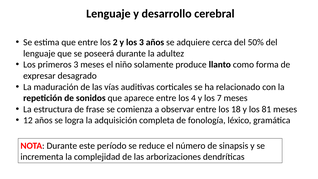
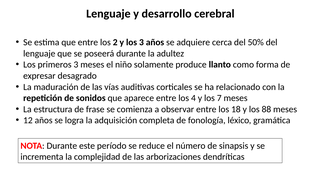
81: 81 -> 88
